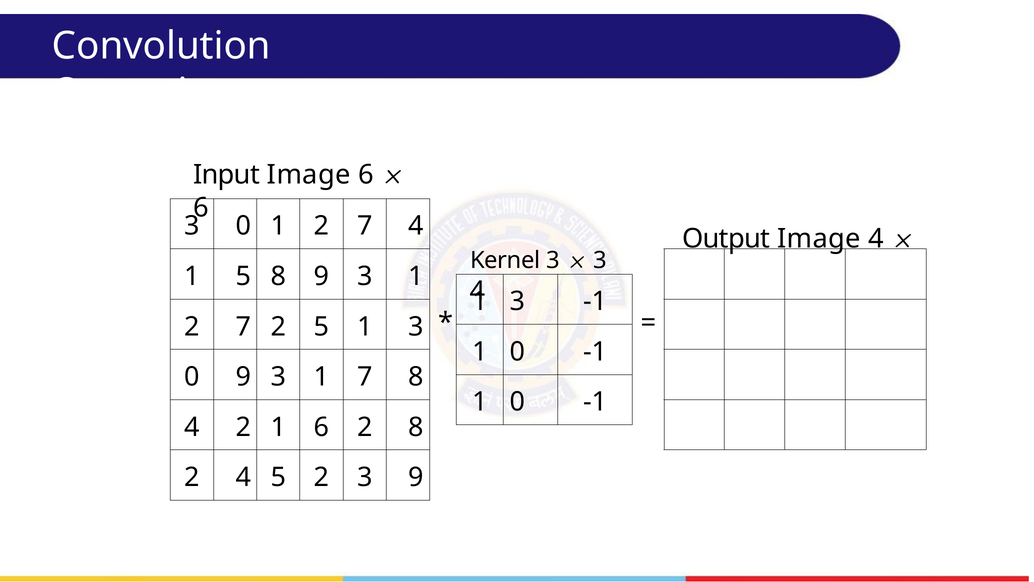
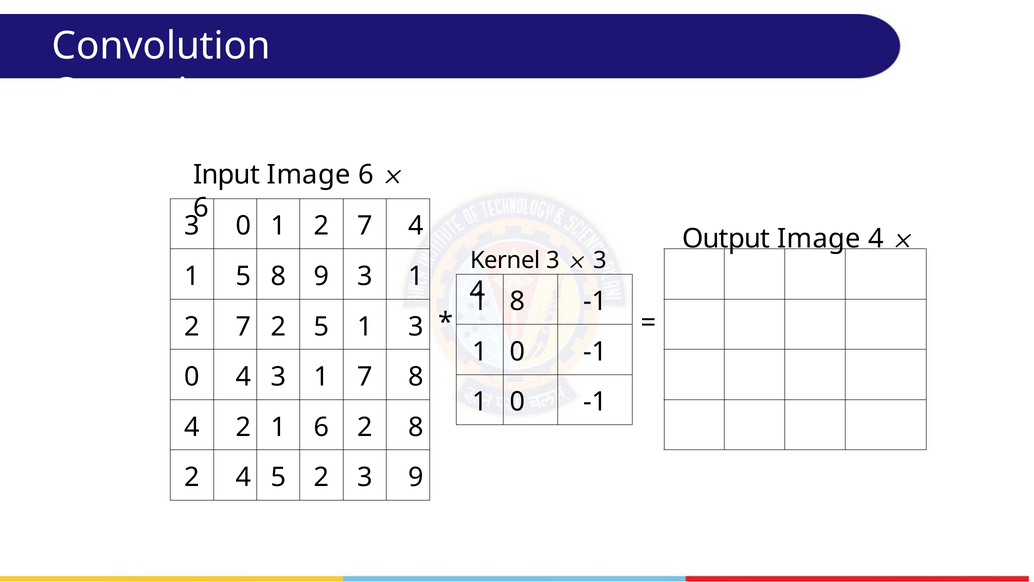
3 at (518, 301): 3 -> 8
0 9: 9 -> 4
